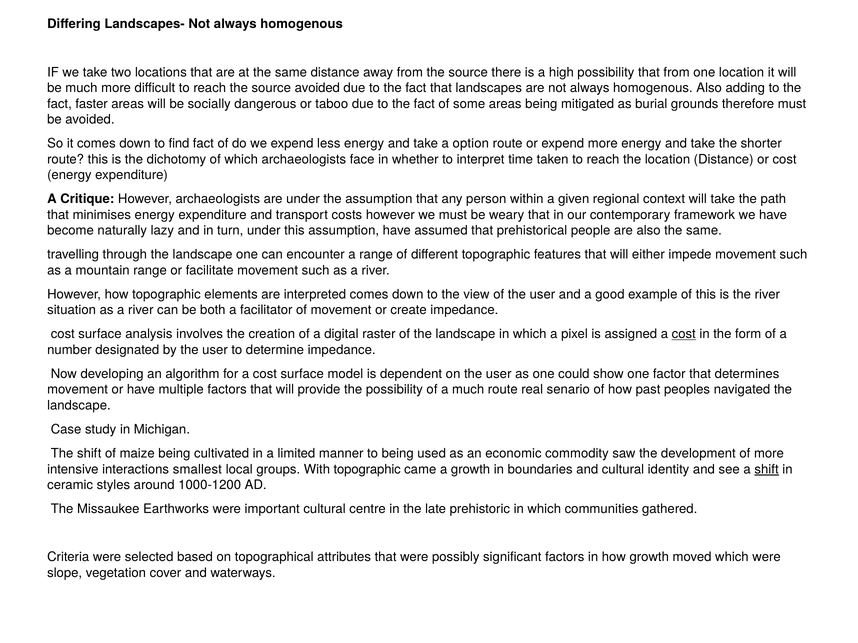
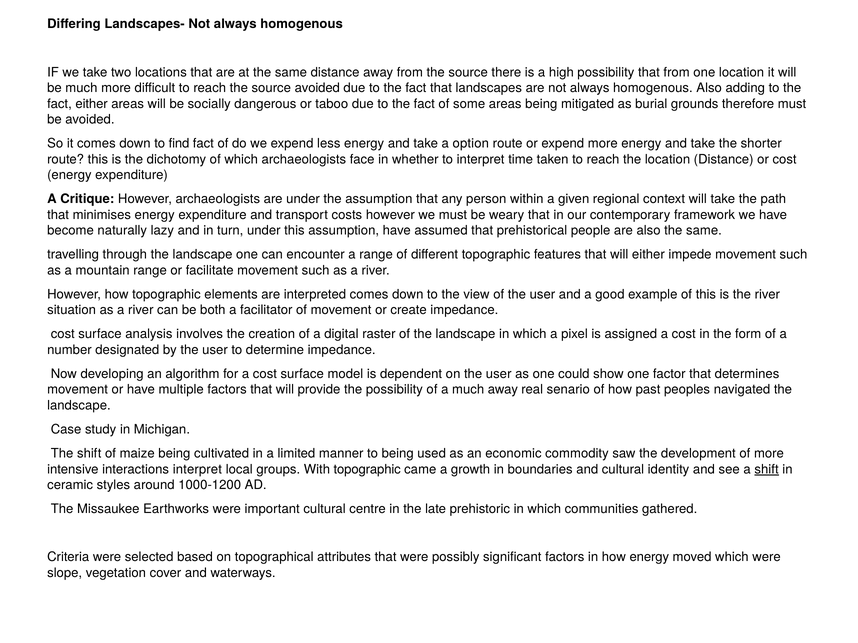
fact faster: faster -> either
cost at (684, 334) underline: present -> none
much route: route -> away
interactions smallest: smallest -> interpret
how growth: growth -> energy
